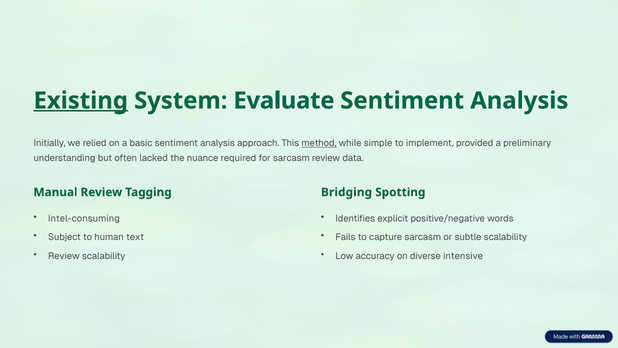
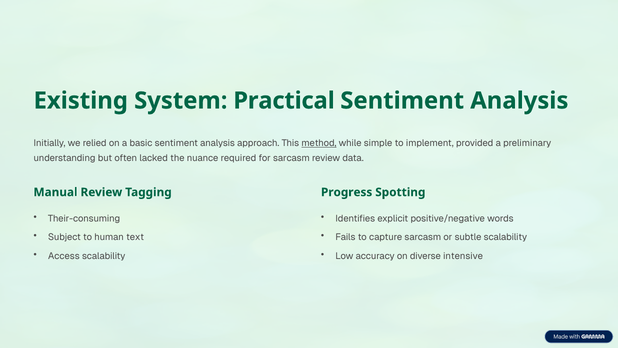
Existing underline: present -> none
Evaluate: Evaluate -> Practical
Bridging: Bridging -> Progress
Intel-consuming: Intel-consuming -> Their-consuming
Review at (64, 256): Review -> Access
